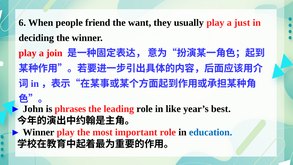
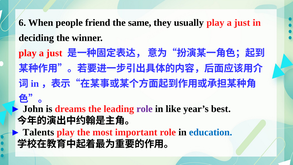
want: want -> same
join at (54, 53): join -> just
phrases: phrases -> dreams
role at (145, 109) colour: black -> purple
Winner at (39, 132): Winner -> Talents
